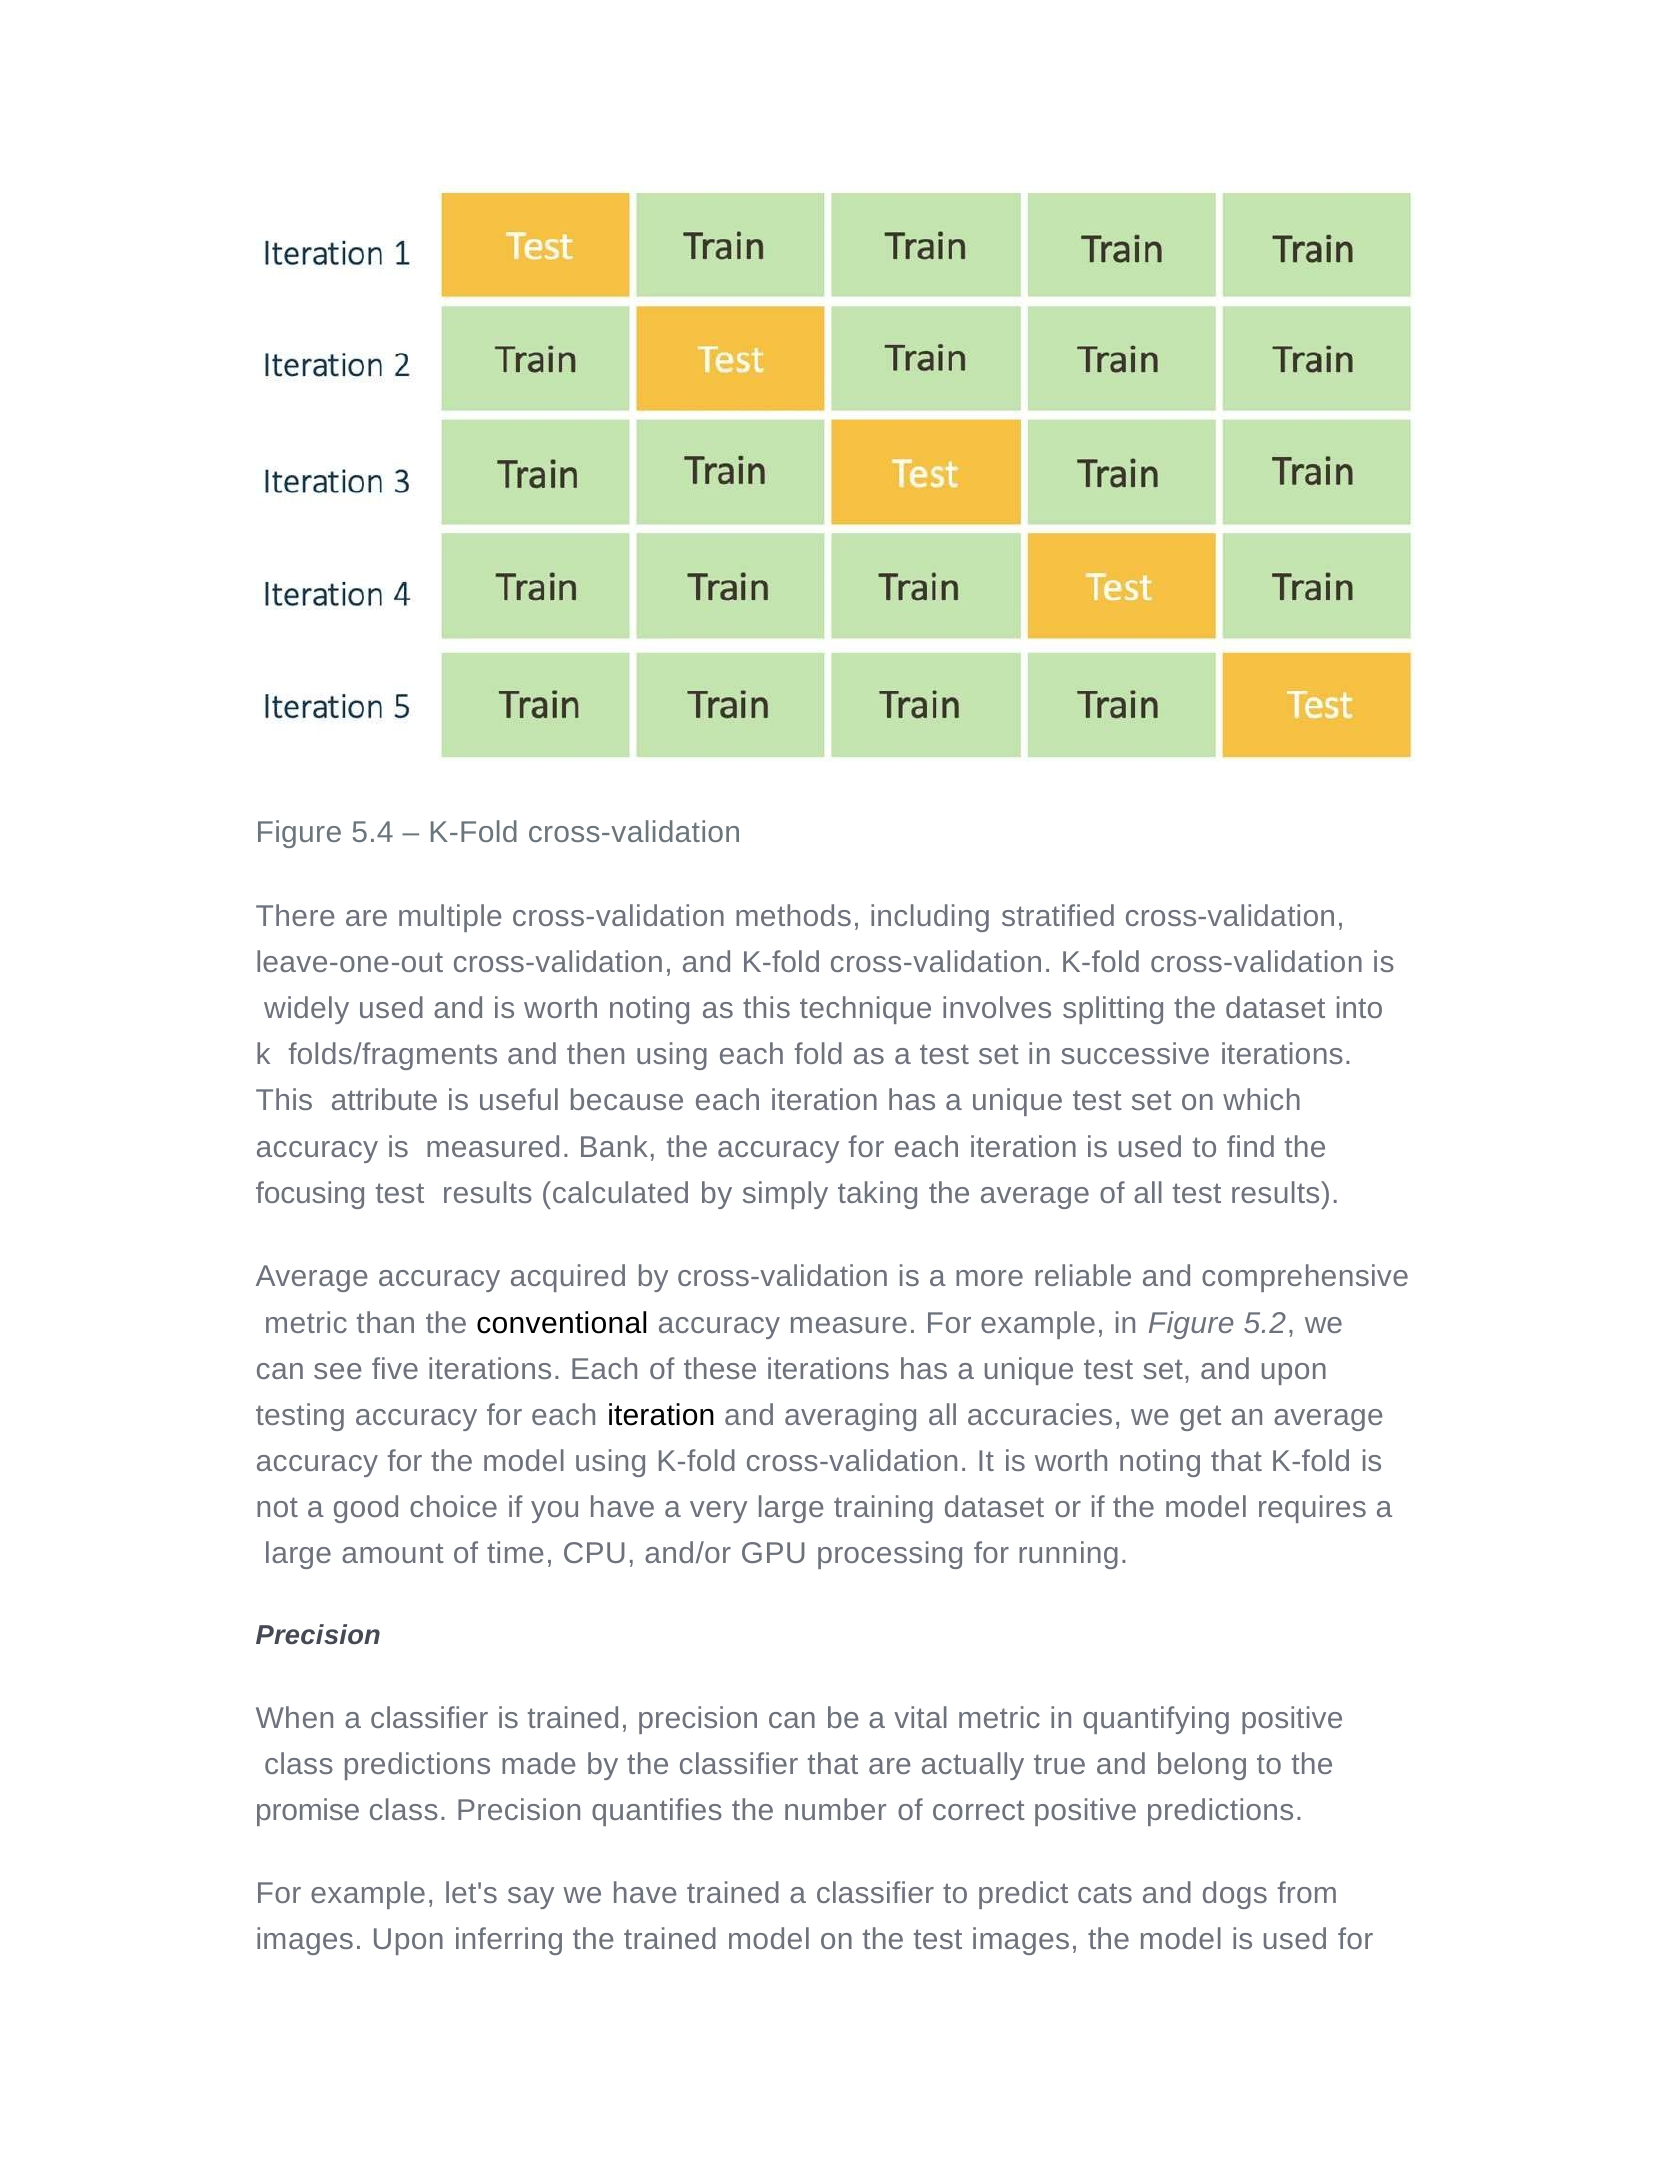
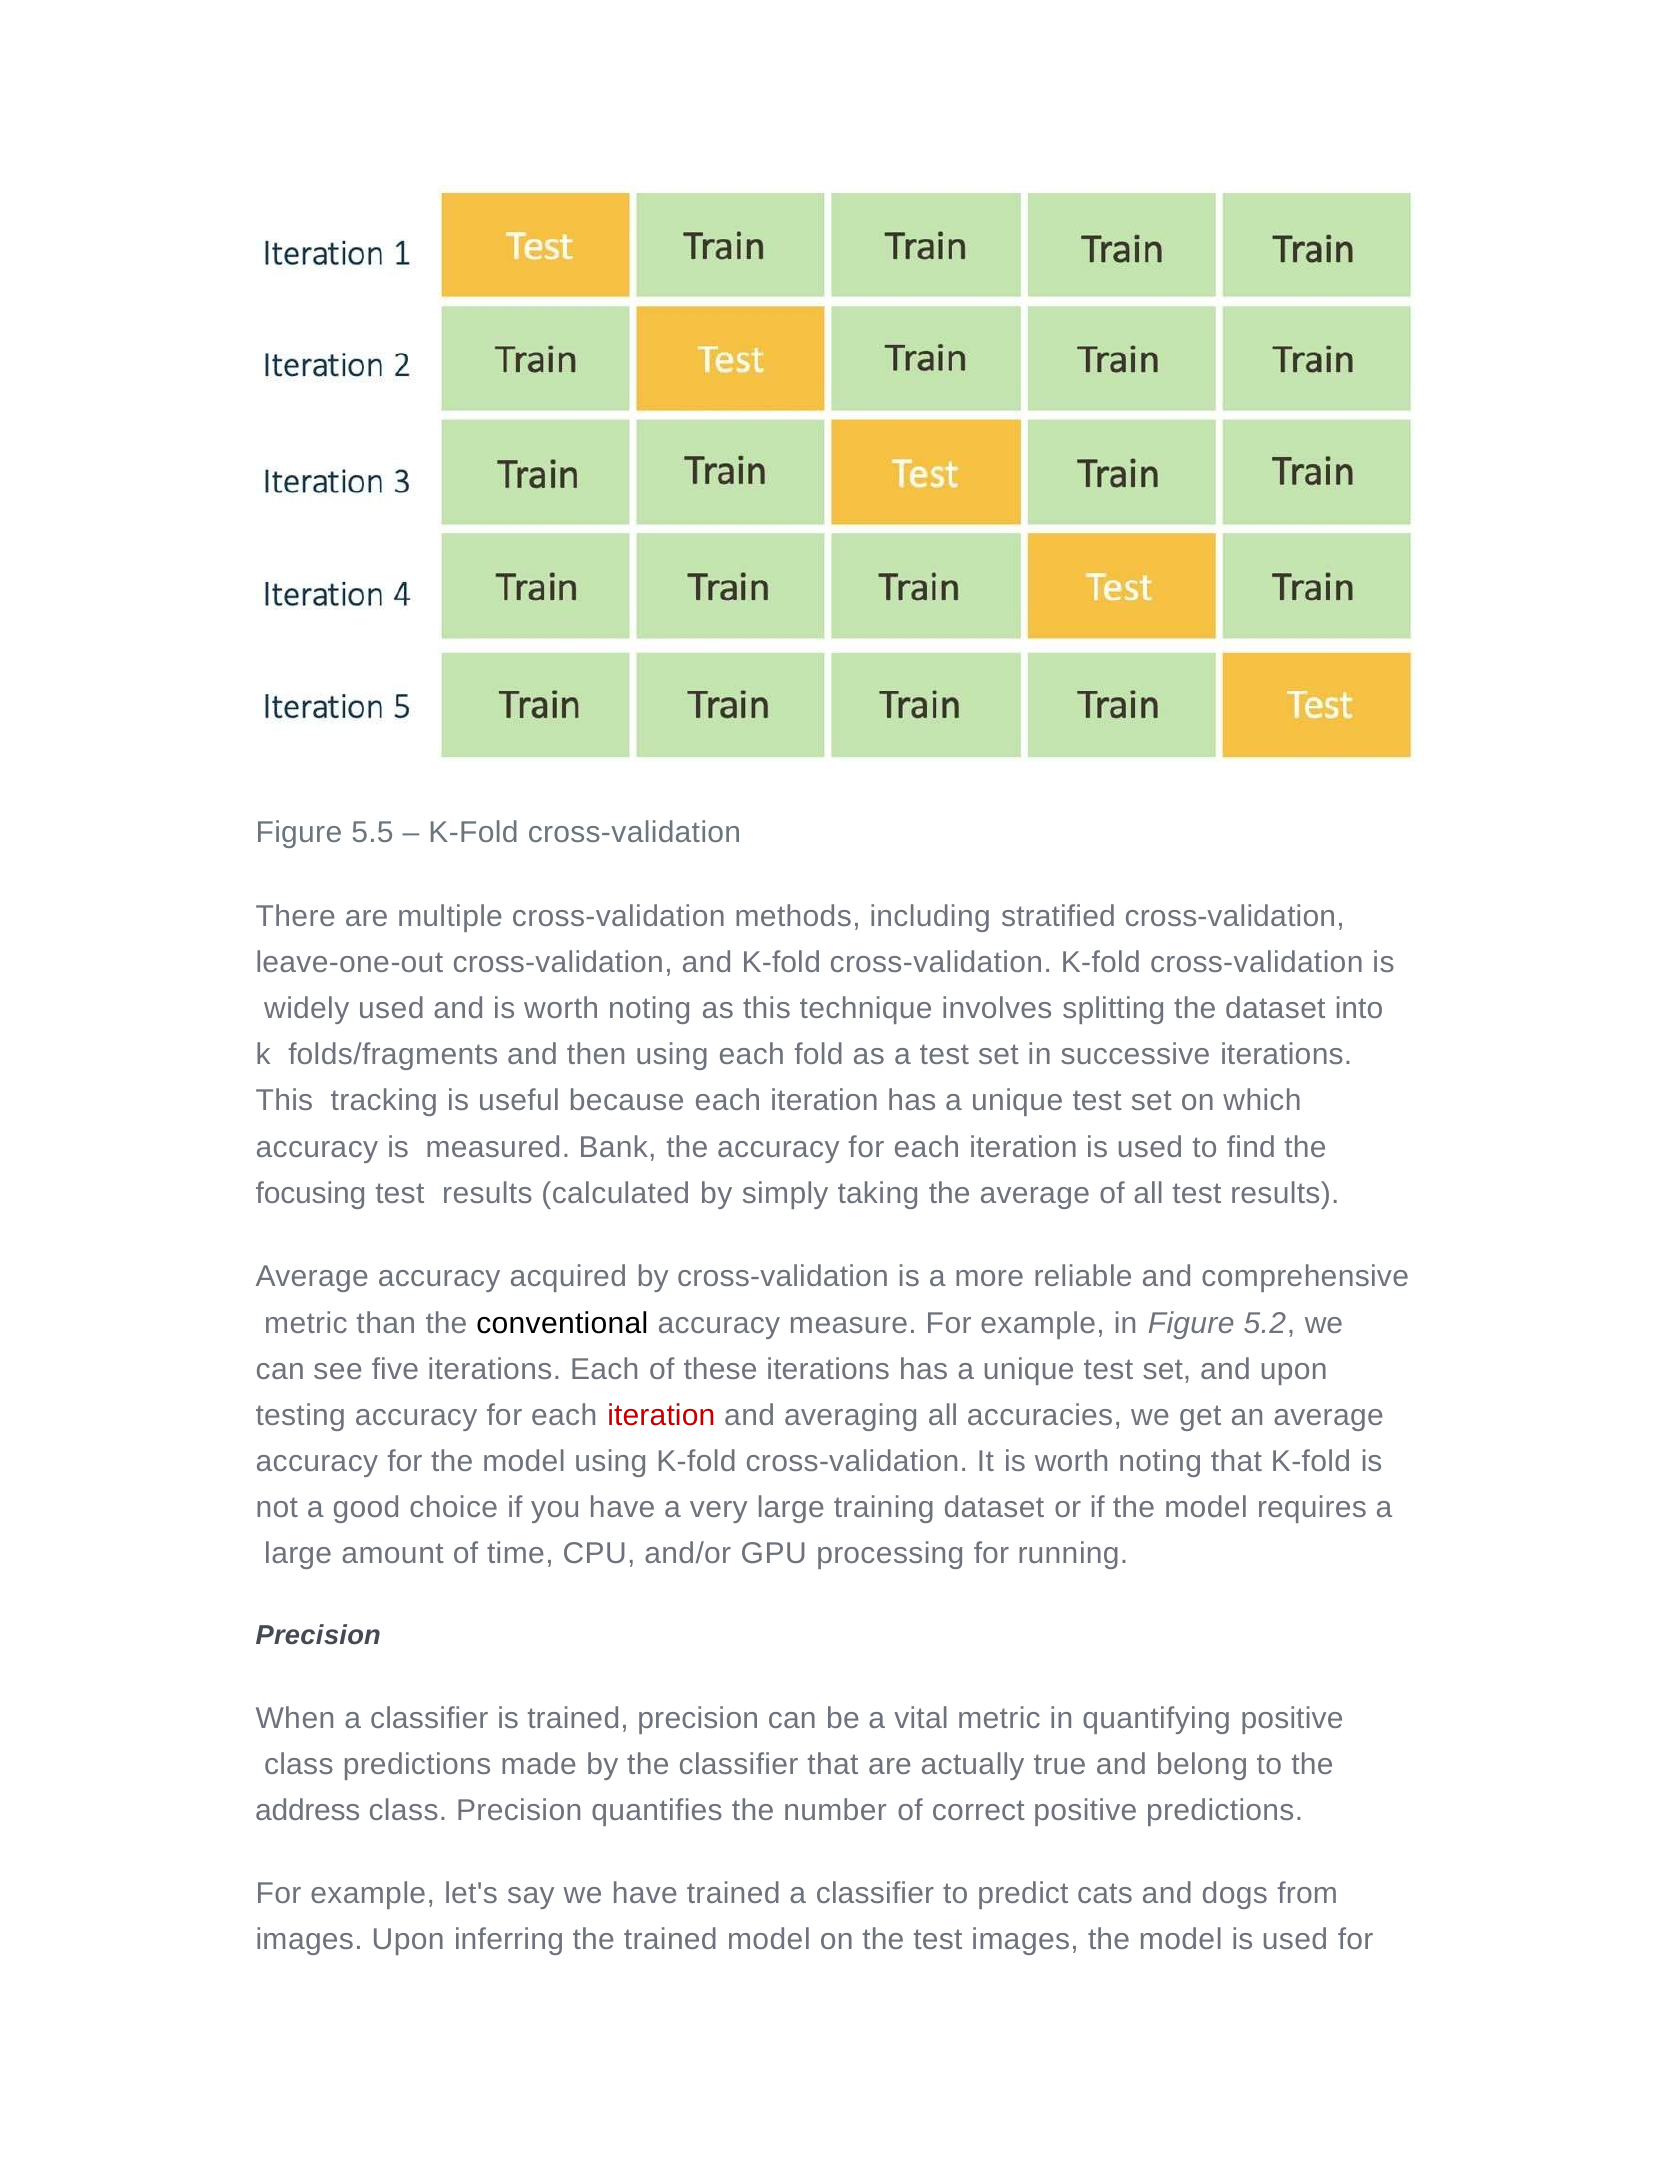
5.4: 5.4 -> 5.5
attribute: attribute -> tracking
iteration at (661, 1415) colour: black -> red
promise: promise -> address
